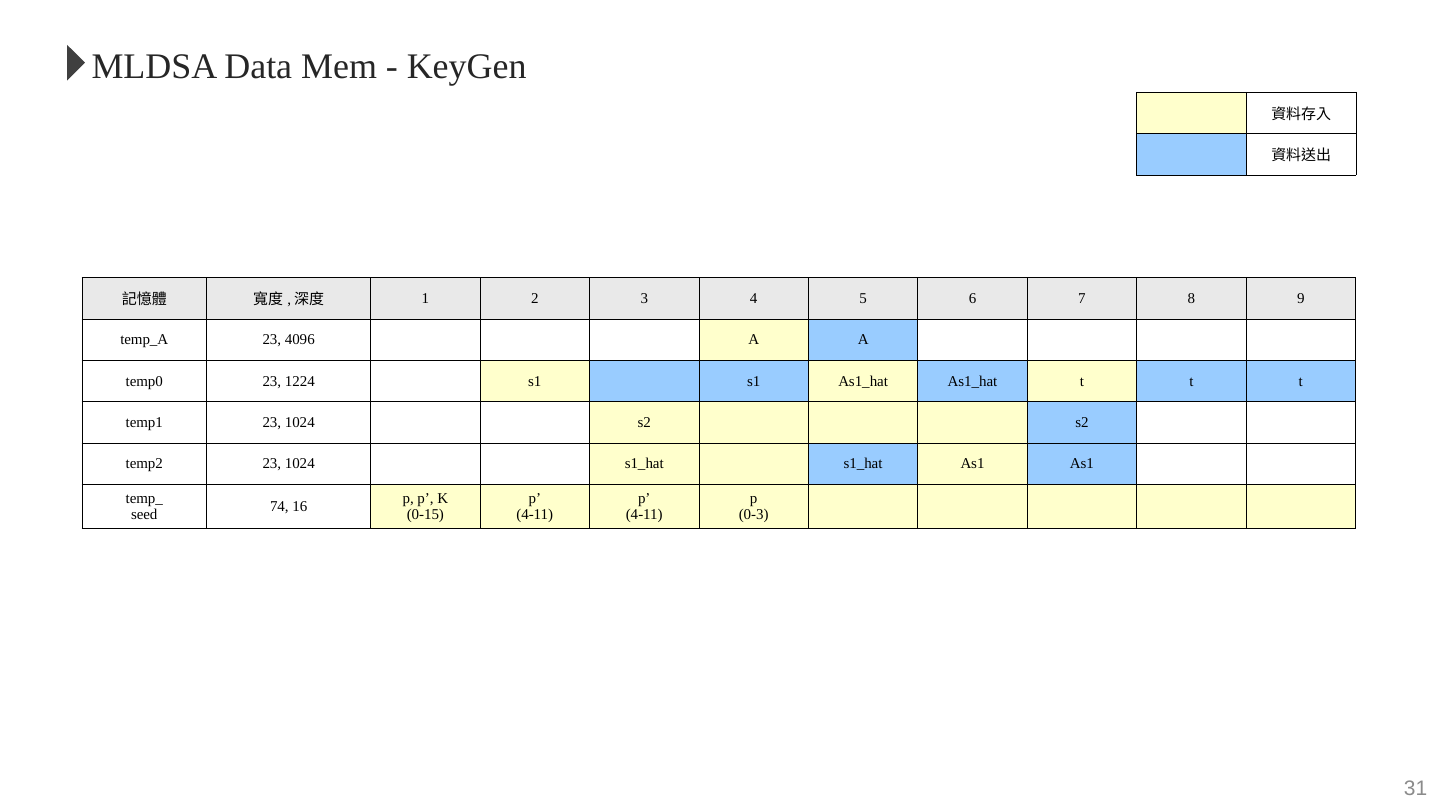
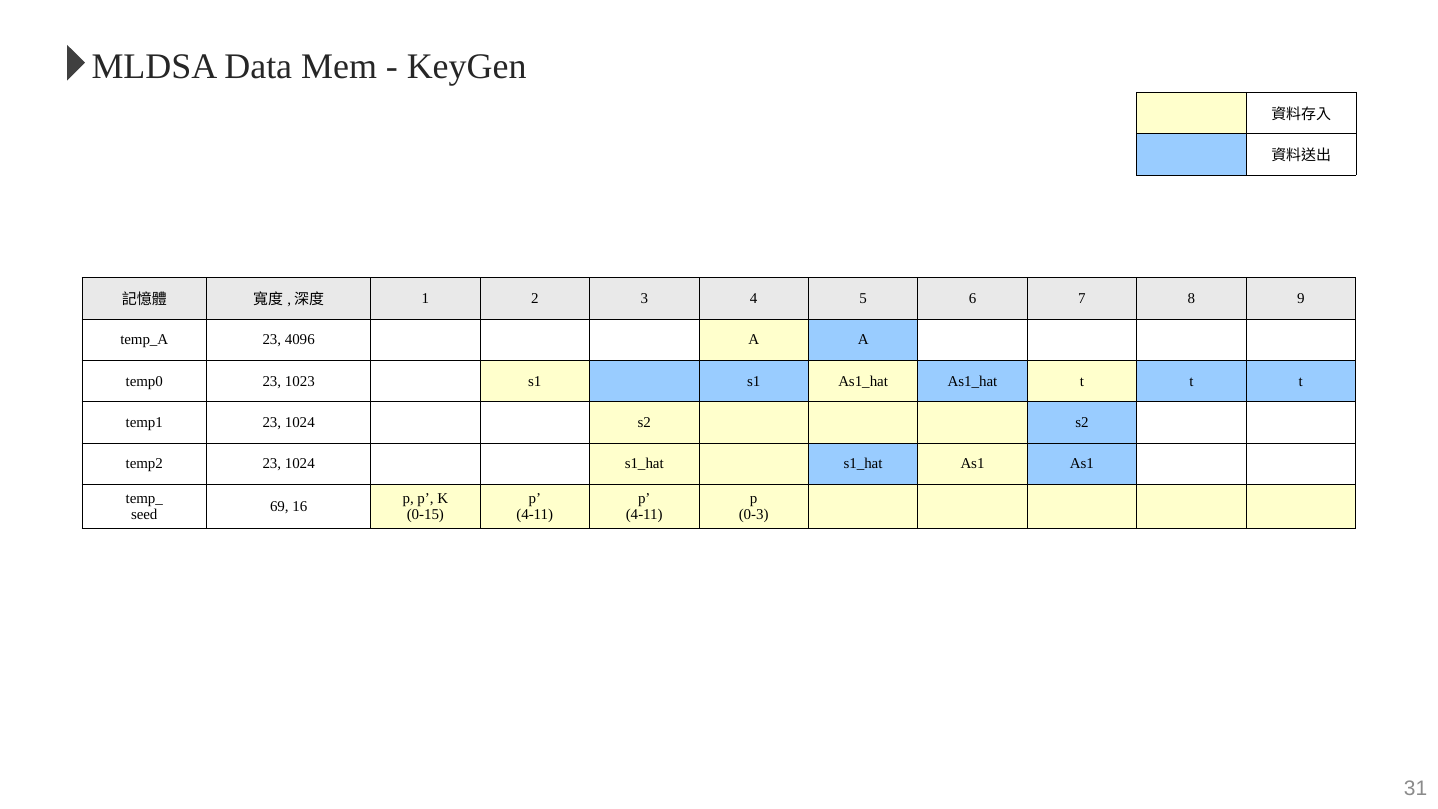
1224: 1224 -> 1023
74: 74 -> 69
